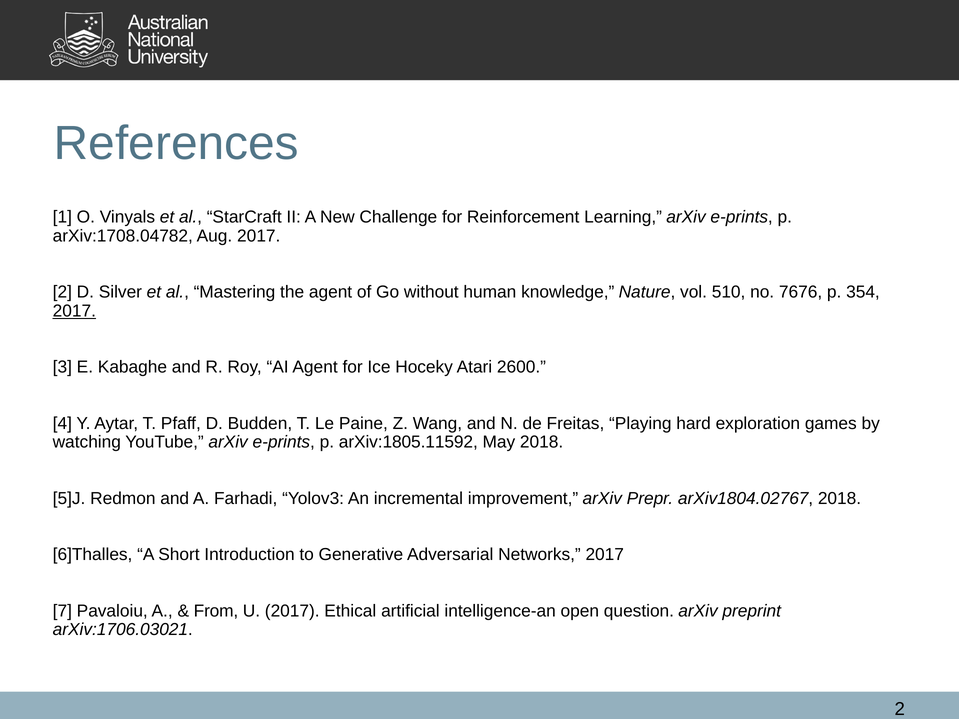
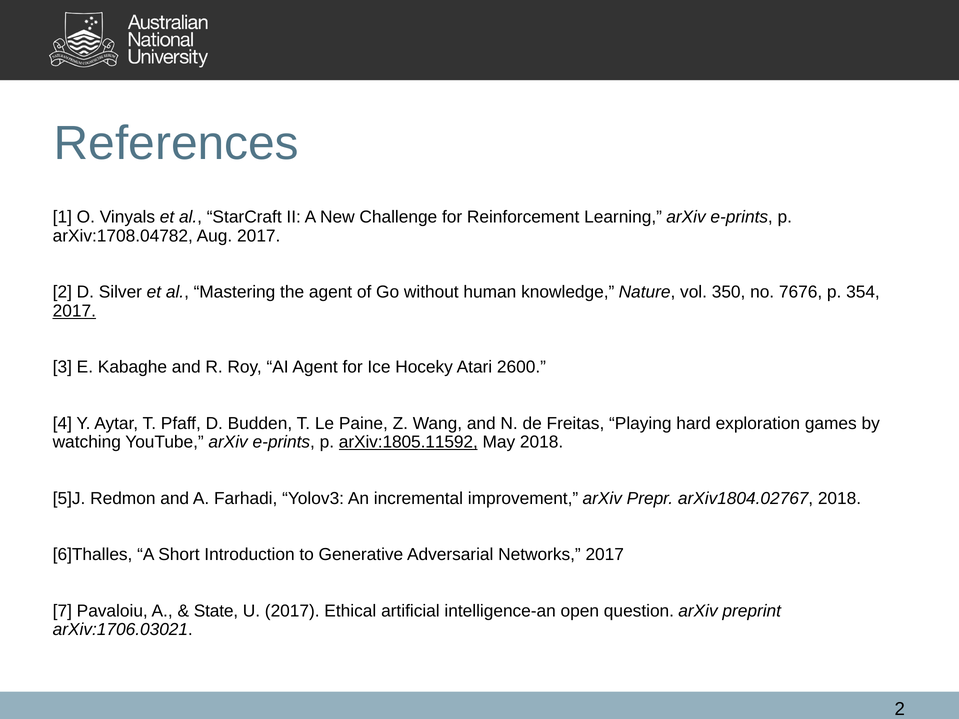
510: 510 -> 350
arXiv:1805.11592 underline: none -> present
From: From -> State
